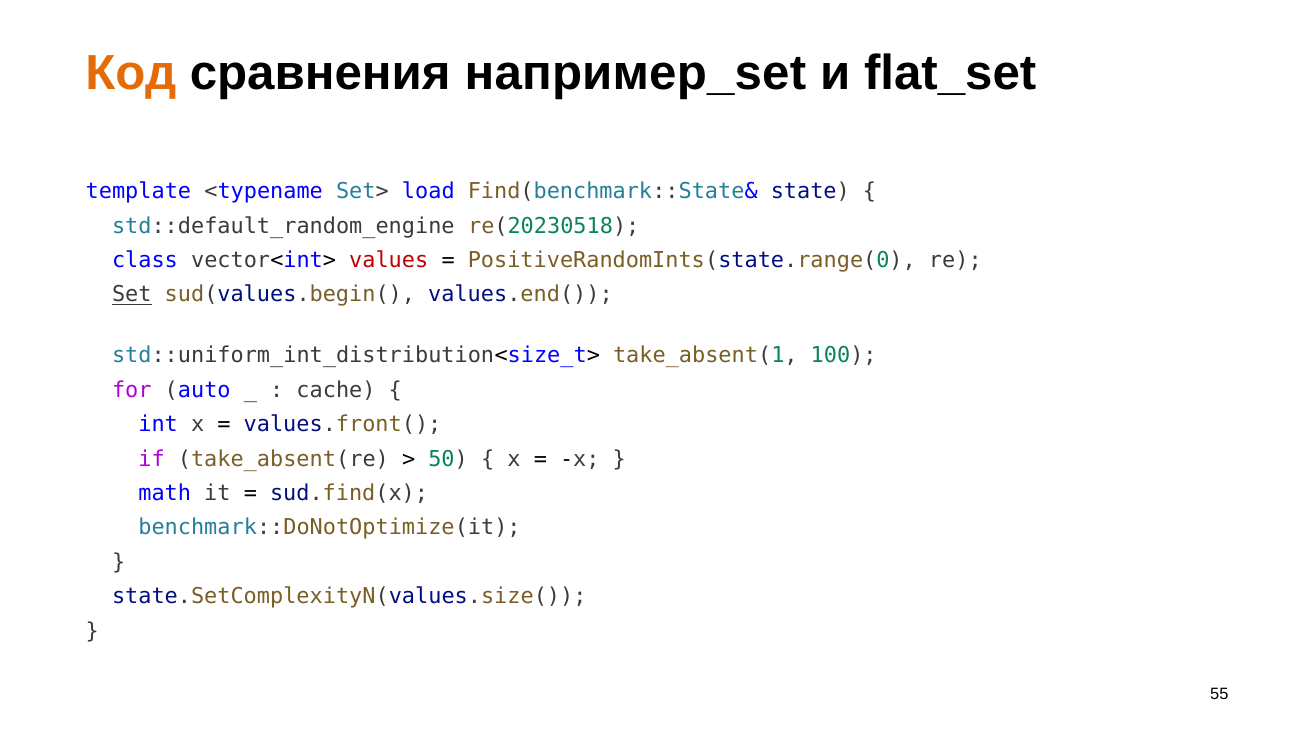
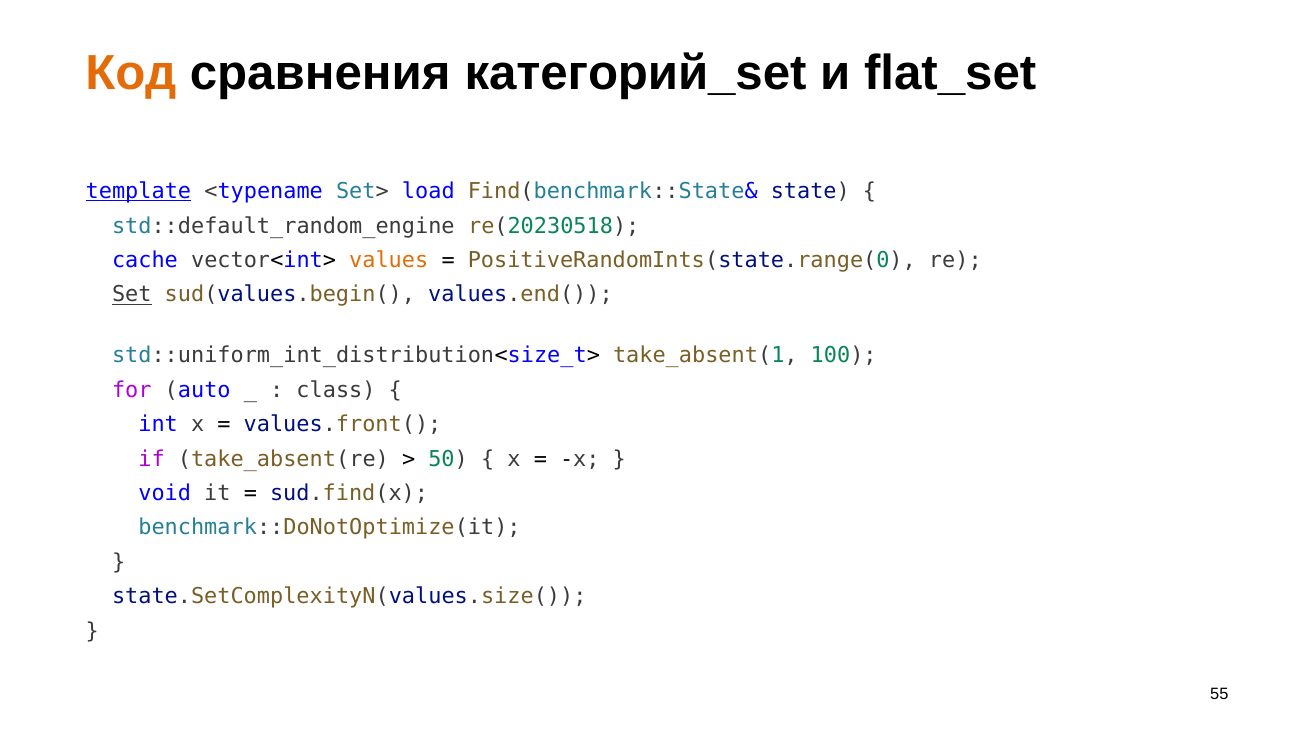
например_set: например_set -> категорий_set
template underline: none -> present
class: class -> cache
values colour: red -> orange
cache: cache -> class
math: math -> void
